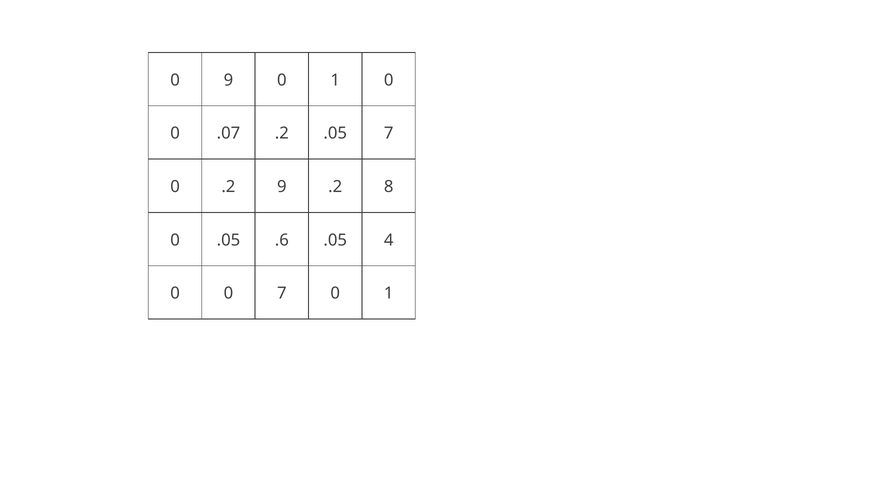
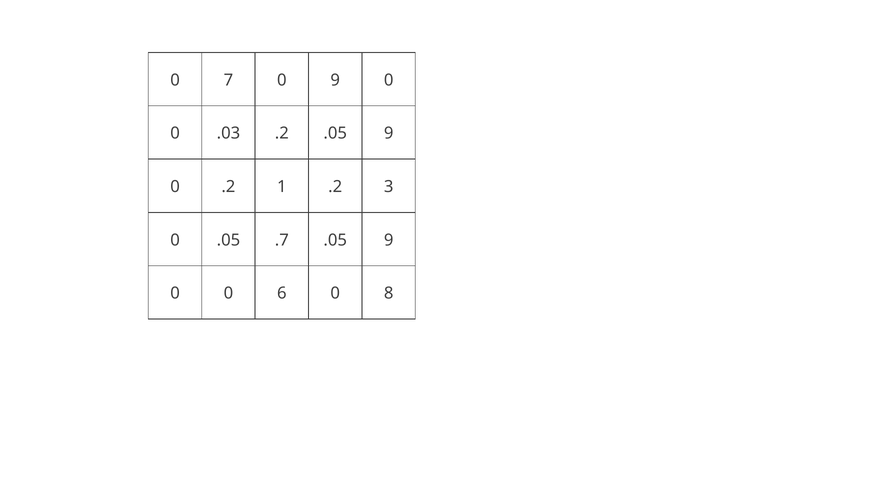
0 9: 9 -> 7
1 at (335, 80): 1 -> 9
.07: .07 -> .03
.2 .05 7: 7 -> 9
.2 9: 9 -> 1
8: 8 -> 3
.6: .6 -> .7
4 at (389, 240): 4 -> 9
0 7: 7 -> 6
1 at (389, 294): 1 -> 8
